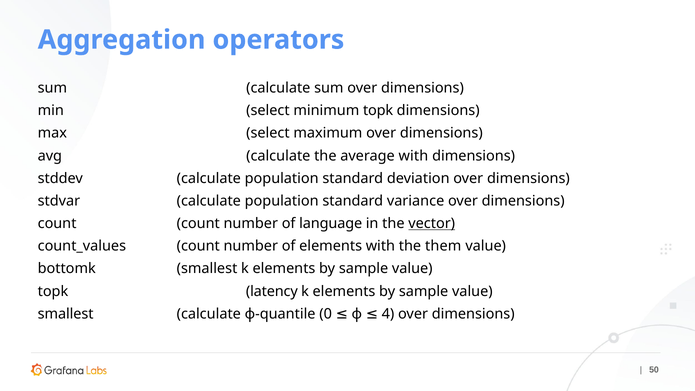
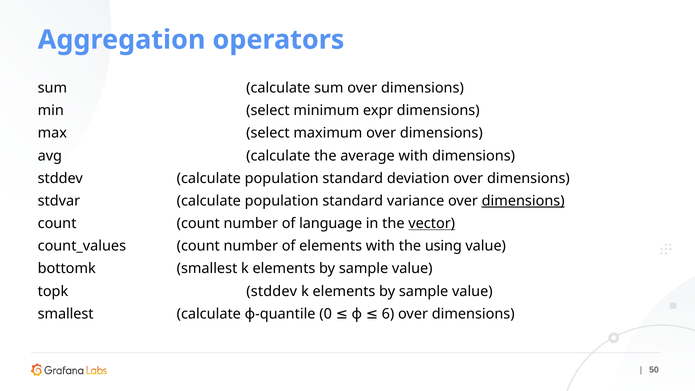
minimum topk: topk -> expr
dimensions at (523, 201) underline: none -> present
them: them -> using
topk latency: latency -> stddev
4: 4 -> 6
